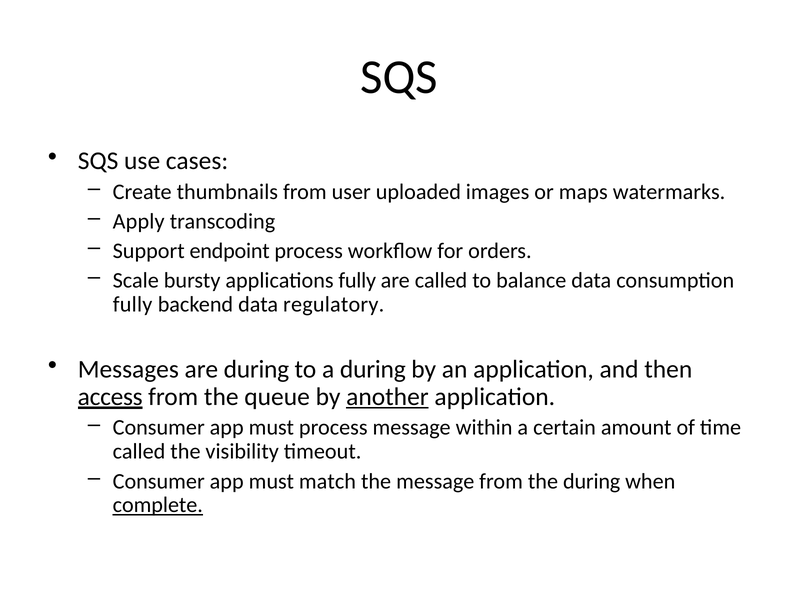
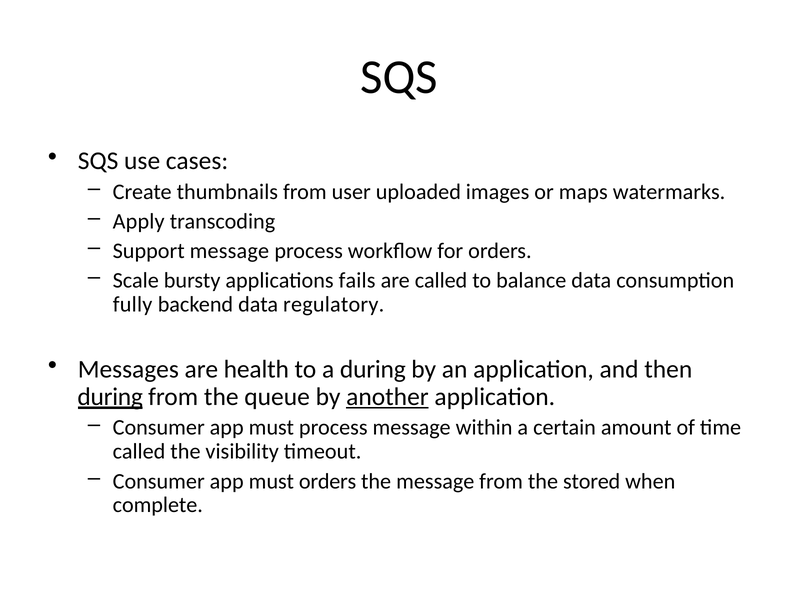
Support endpoint: endpoint -> message
applications fully: fully -> fails
are during: during -> health
access at (110, 396): access -> during
must match: match -> orders
the during: during -> stored
complete underline: present -> none
